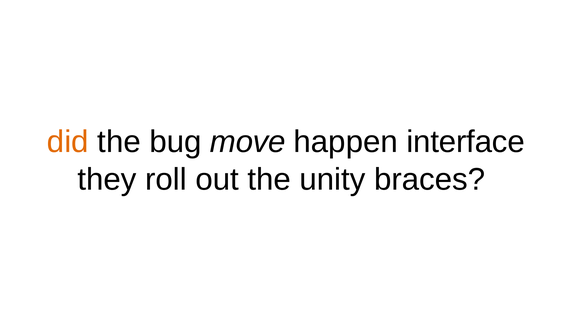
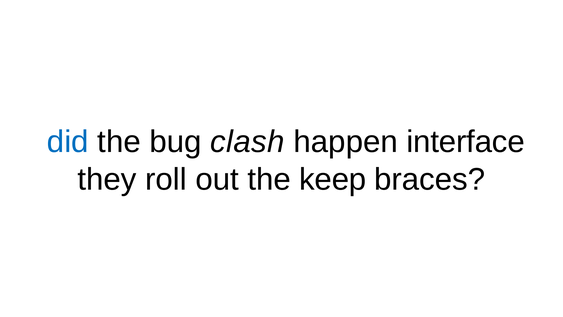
did colour: orange -> blue
move: move -> clash
unity: unity -> keep
